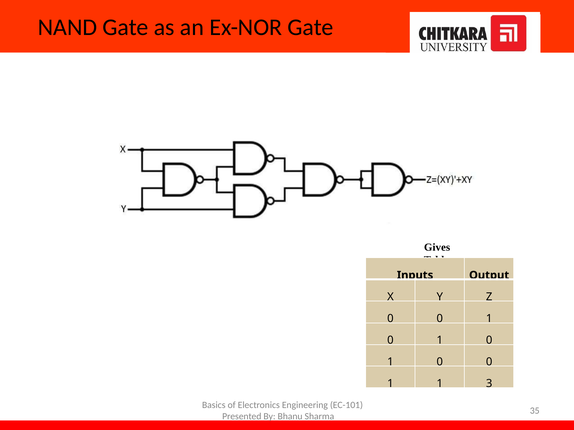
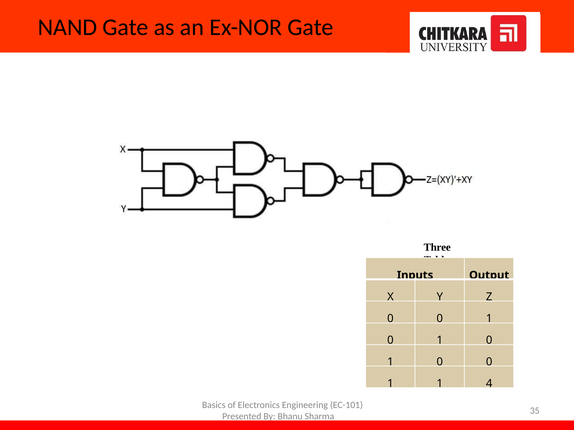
Gives: Gives -> Three
3: 3 -> 4
